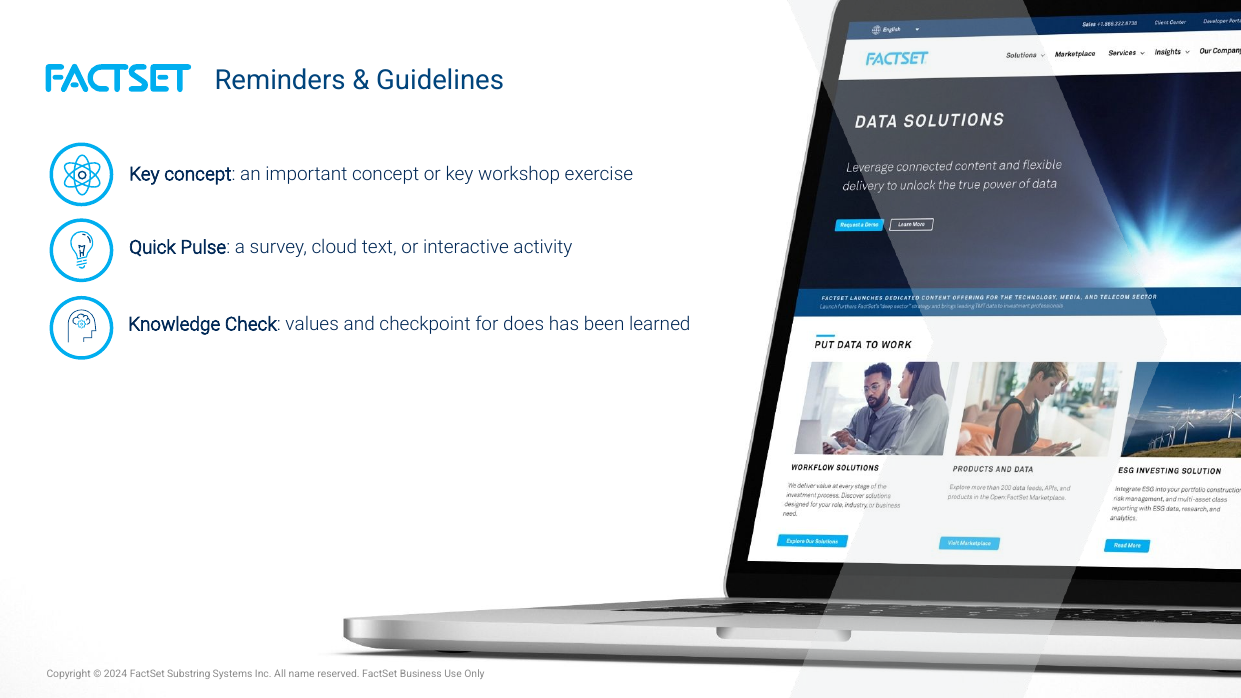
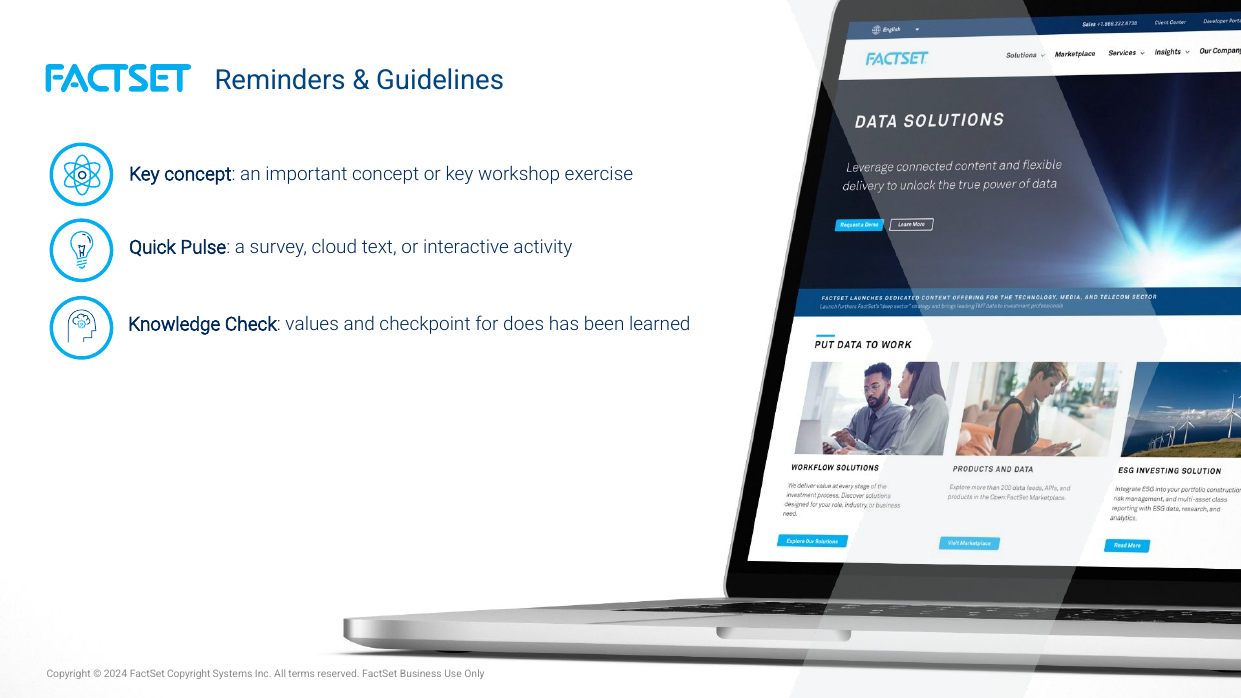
FactSet Substring: Substring -> Copyright
name: name -> terms
